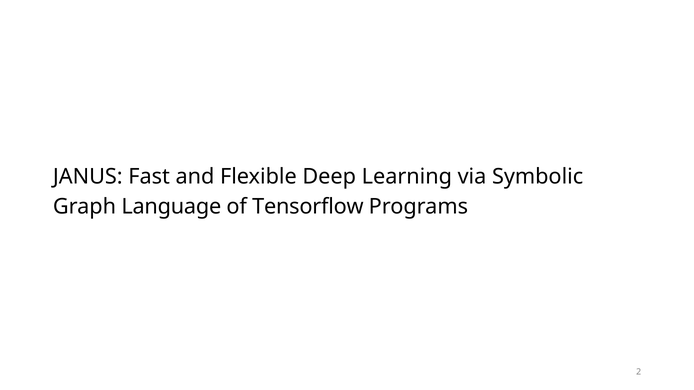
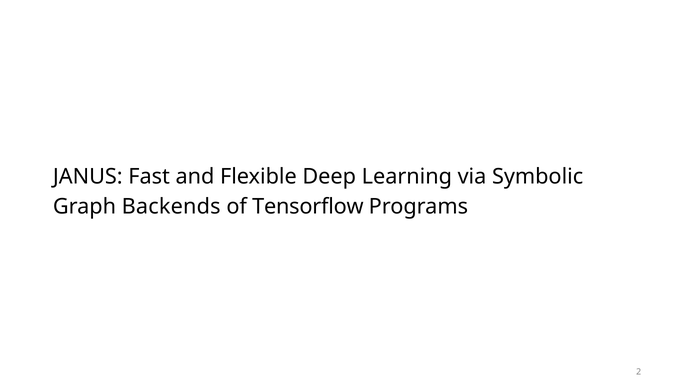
Language: Language -> Backends
